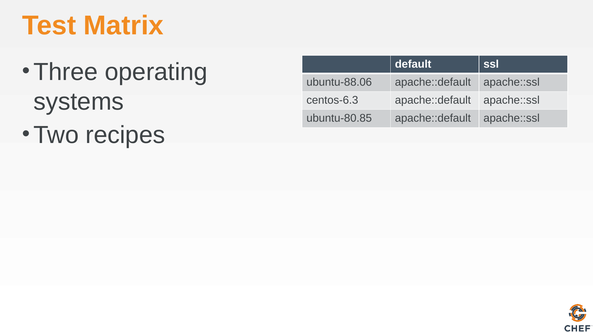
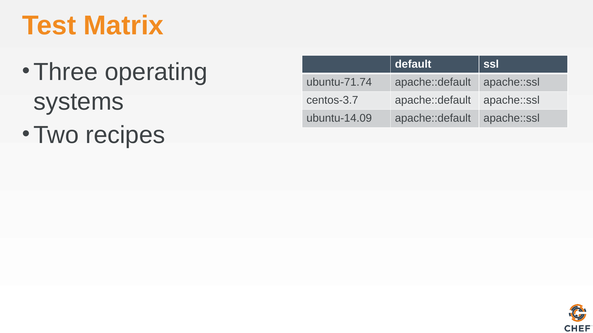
ubuntu-88.06: ubuntu-88.06 -> ubuntu-71.74
centos-6.3: centos-6.3 -> centos-3.7
ubuntu-80.85: ubuntu-80.85 -> ubuntu-14.09
